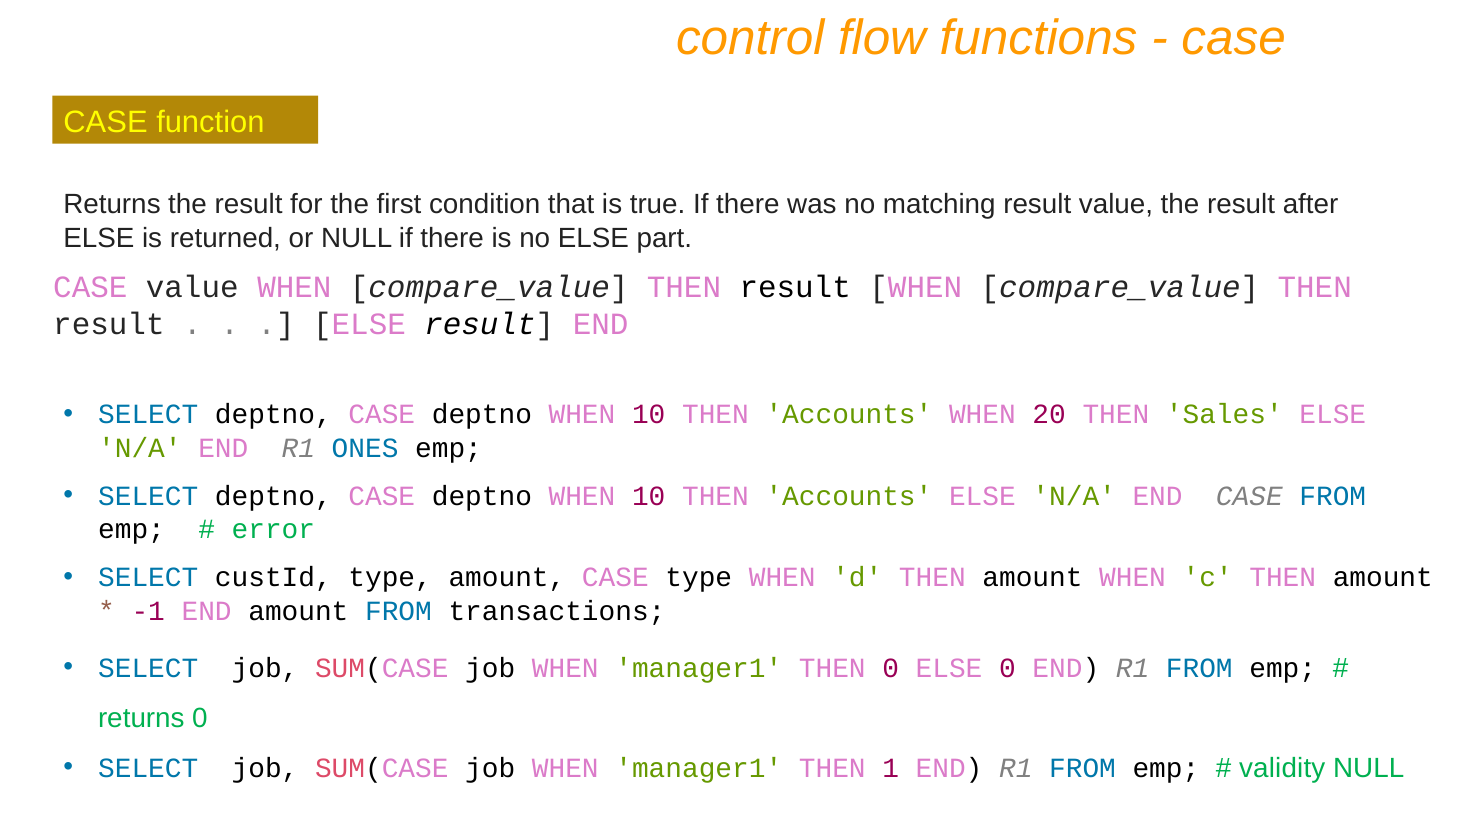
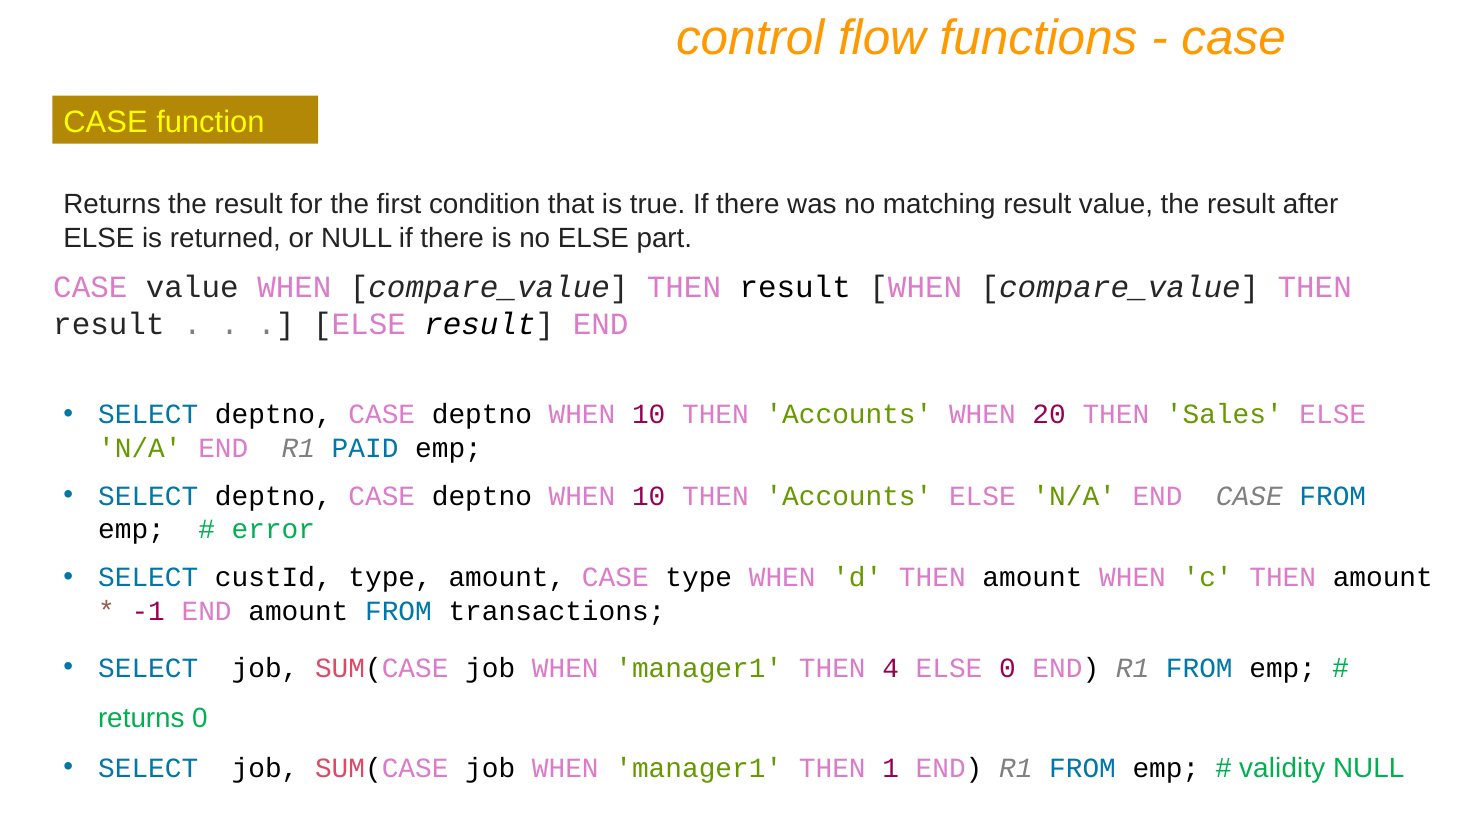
ONES: ONES -> PAID
THEN 0: 0 -> 4
